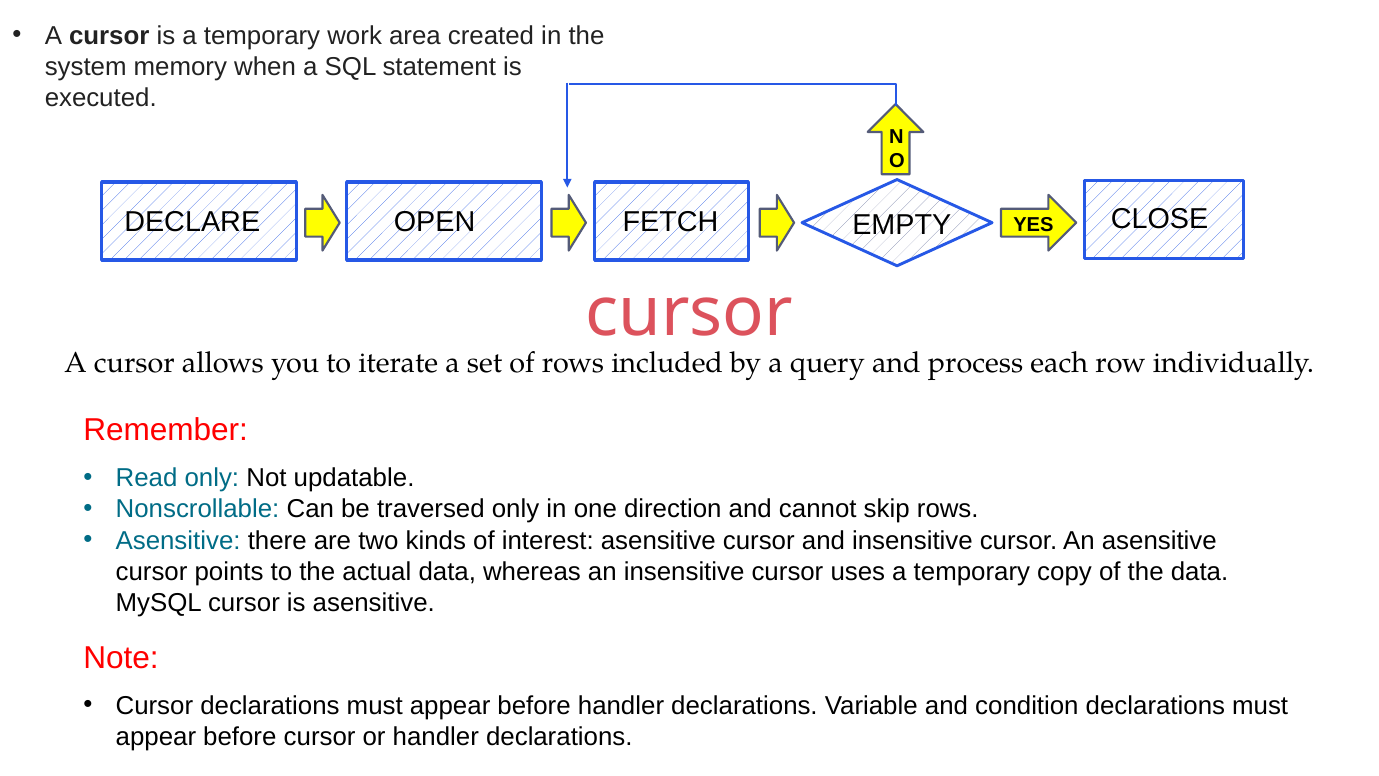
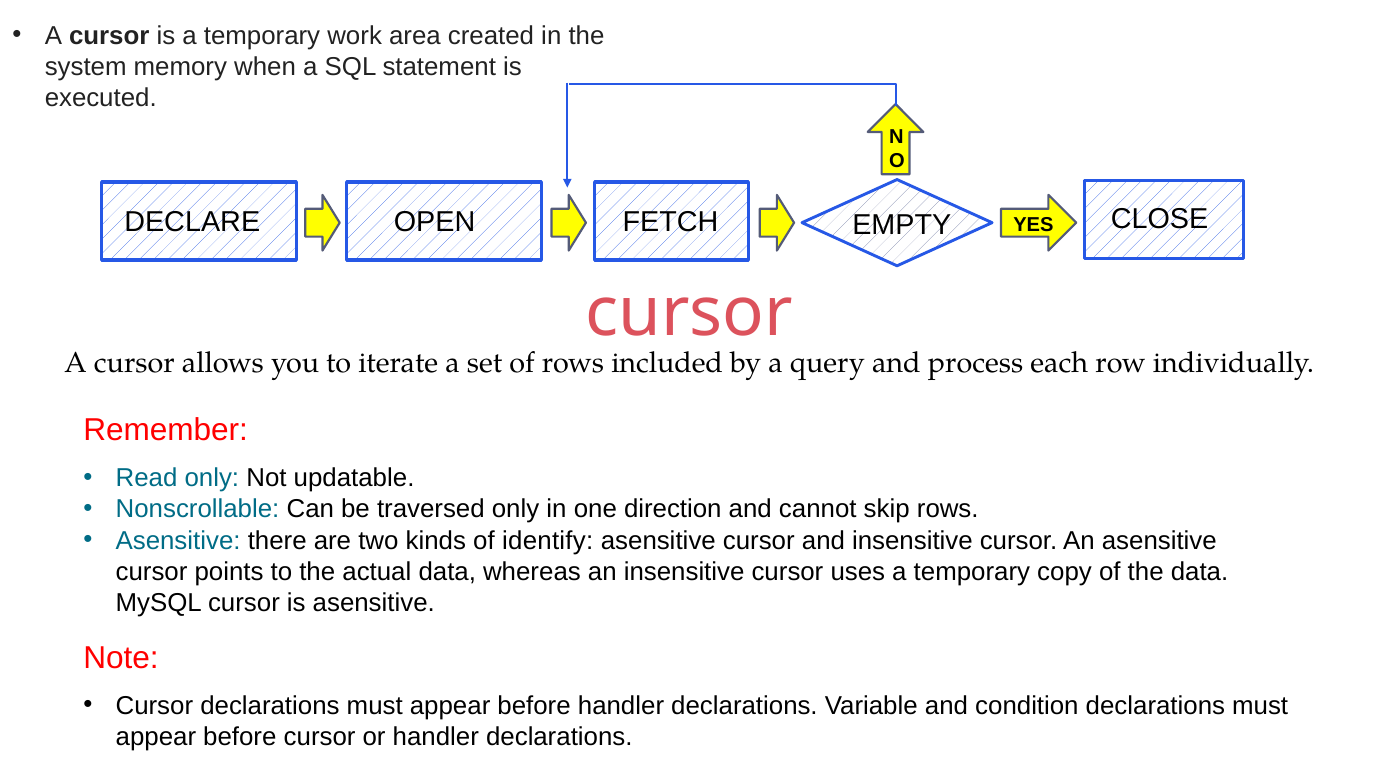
interest: interest -> identify
